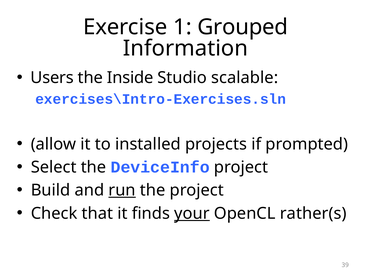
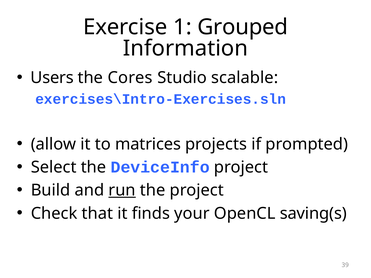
Inside: Inside -> Cores
installed: installed -> matrices
your underline: present -> none
rather(s: rather(s -> saving(s
